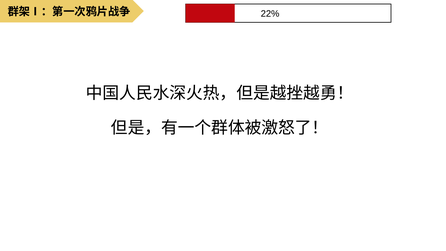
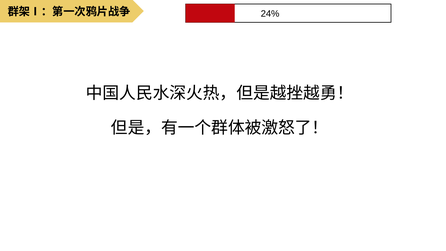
22%: 22% -> 24%
